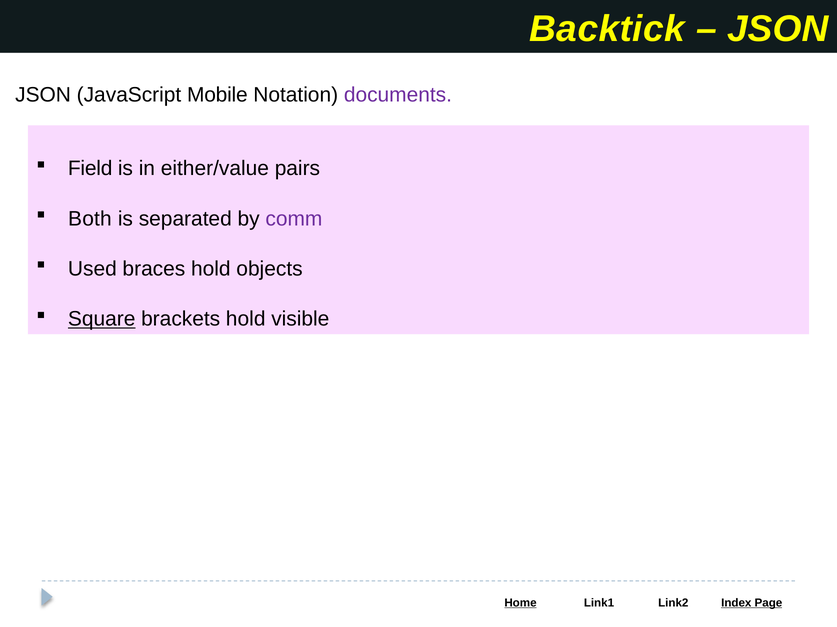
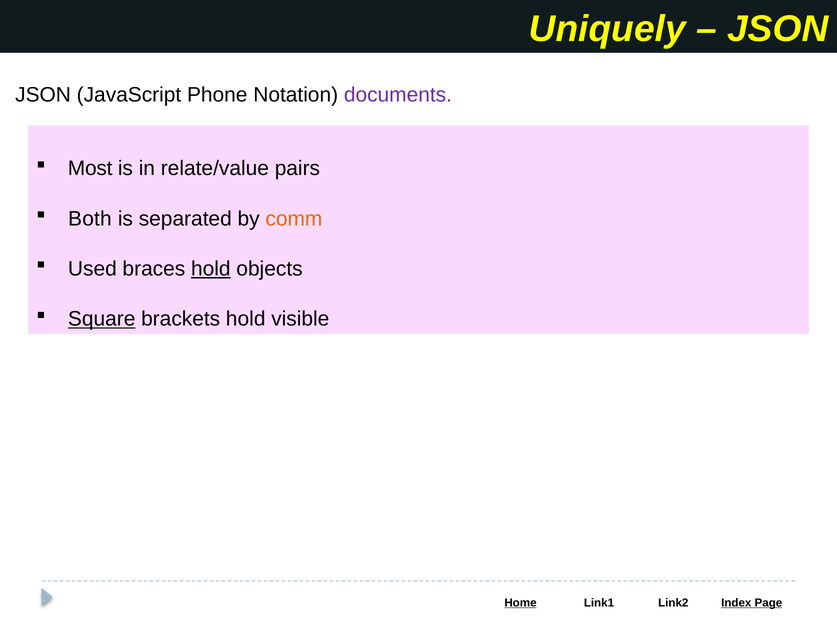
Backtick: Backtick -> Uniquely
Mobile: Mobile -> Phone
Field: Field -> Most
either/value: either/value -> relate/value
comm colour: purple -> orange
hold at (211, 269) underline: none -> present
